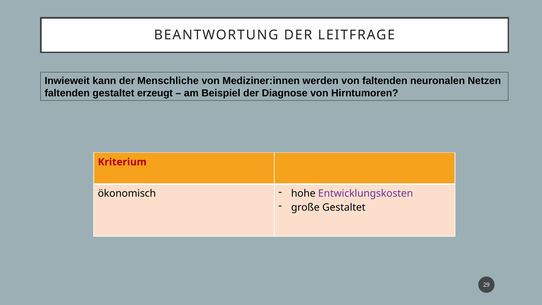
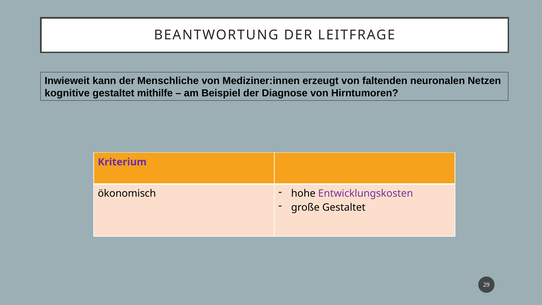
werden: werden -> erzeugt
faltenden at (67, 93): faltenden -> kognitive
erzeugt: erzeugt -> mithilfe
Kriterium colour: red -> purple
